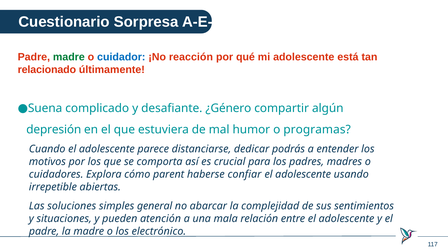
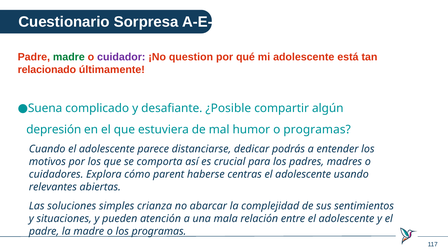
cuidador colour: blue -> purple
reacción: reacción -> question
¿Género: ¿Género -> ¿Posible
confiar: confiar -> centras
irrepetible: irrepetible -> relevantes
general: general -> crianza
los electrónico: electrónico -> programas
